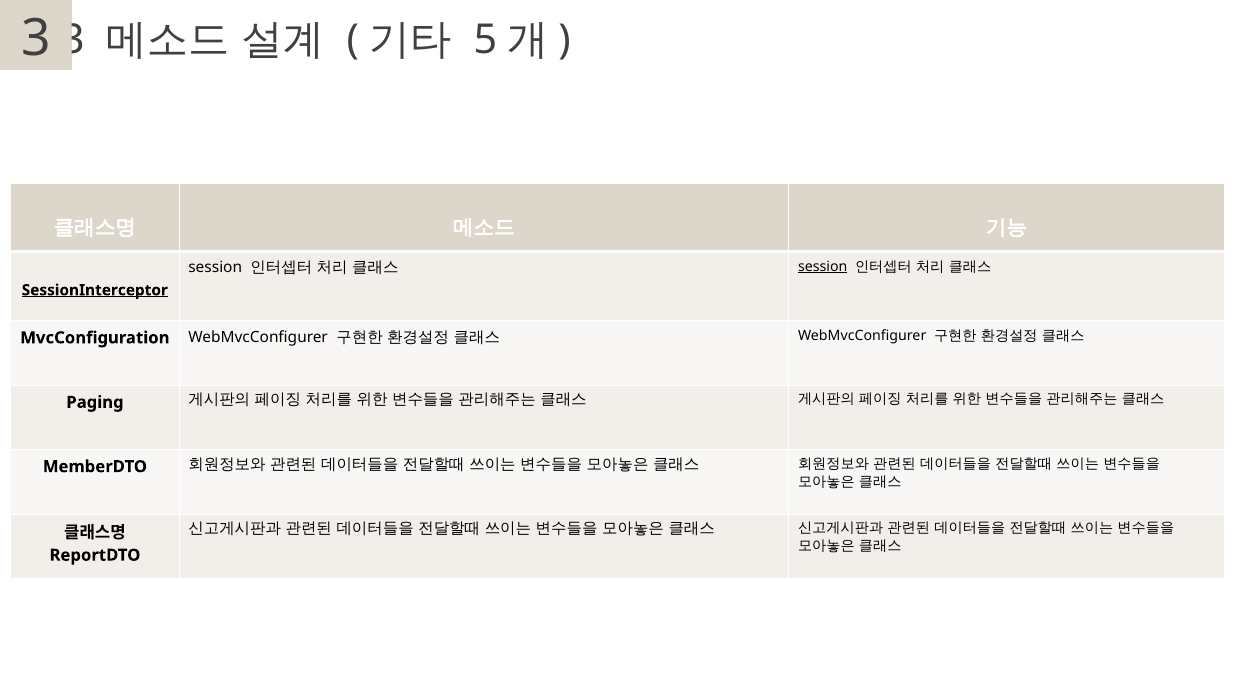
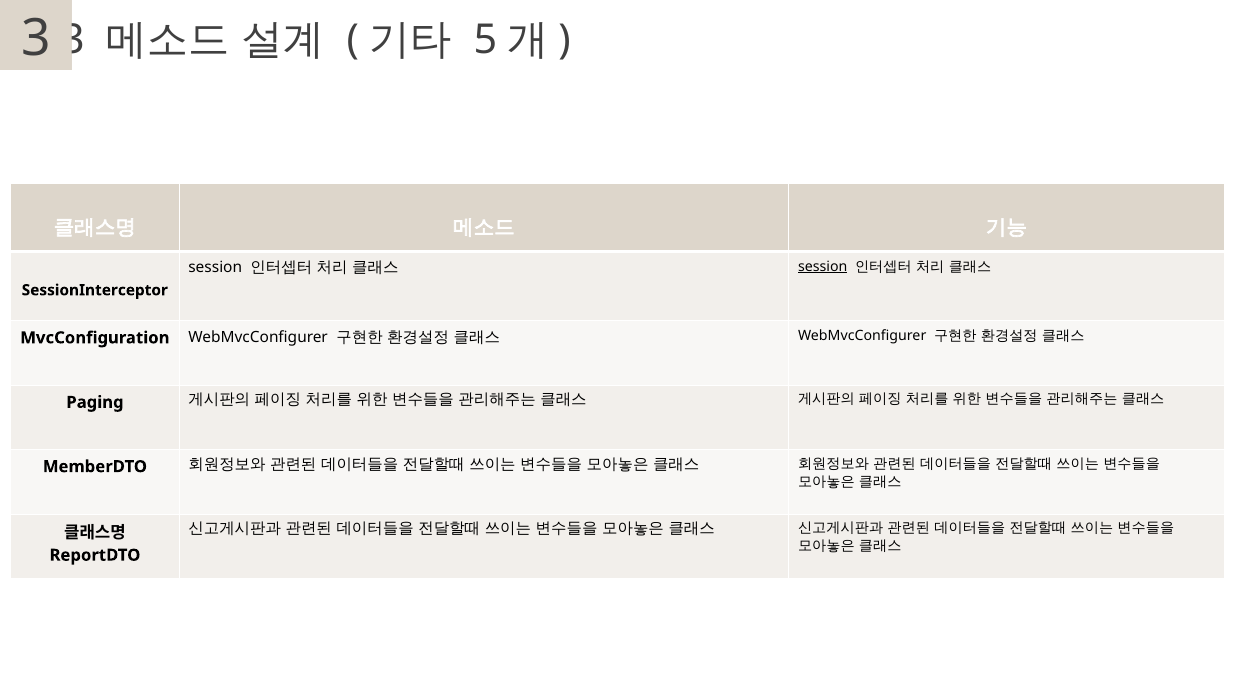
SessionInterceptor underline: present -> none
